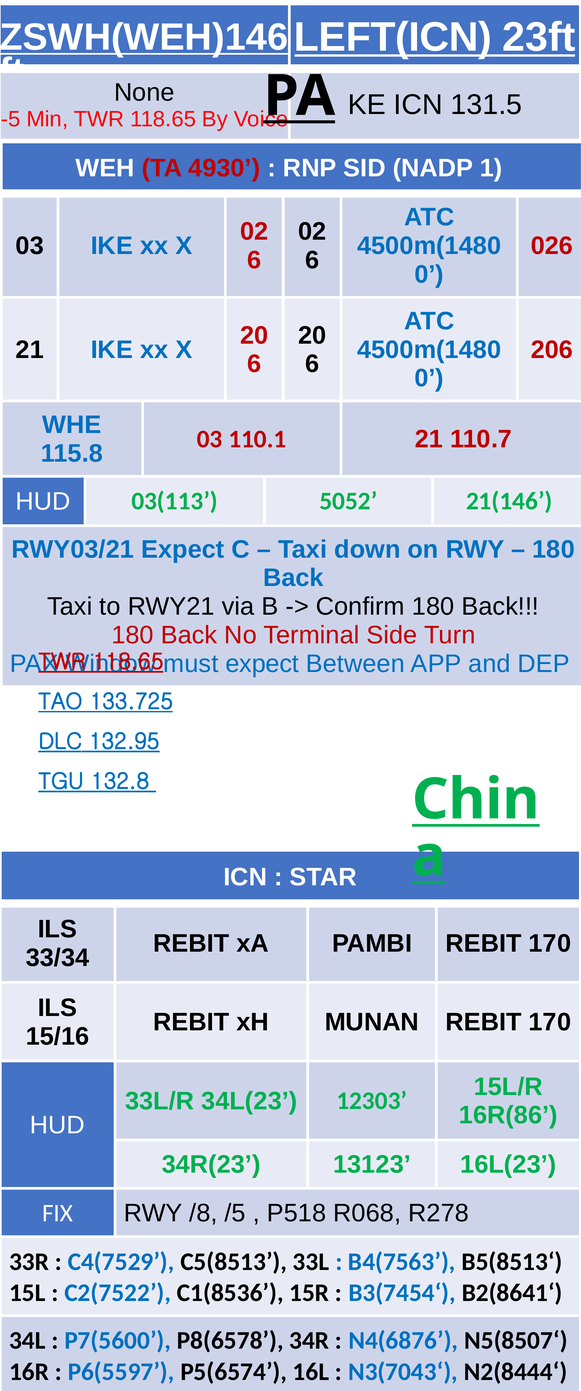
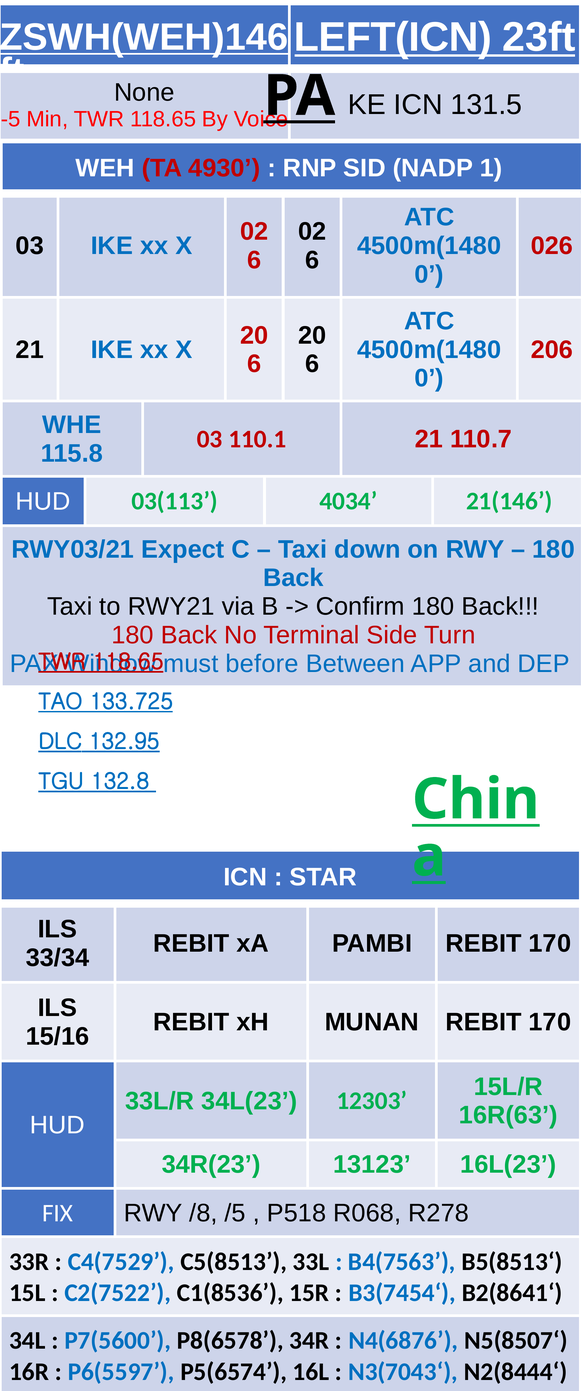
5052: 5052 -> 4034
must expect: expect -> before
16R(86: 16R(86 -> 16R(63
